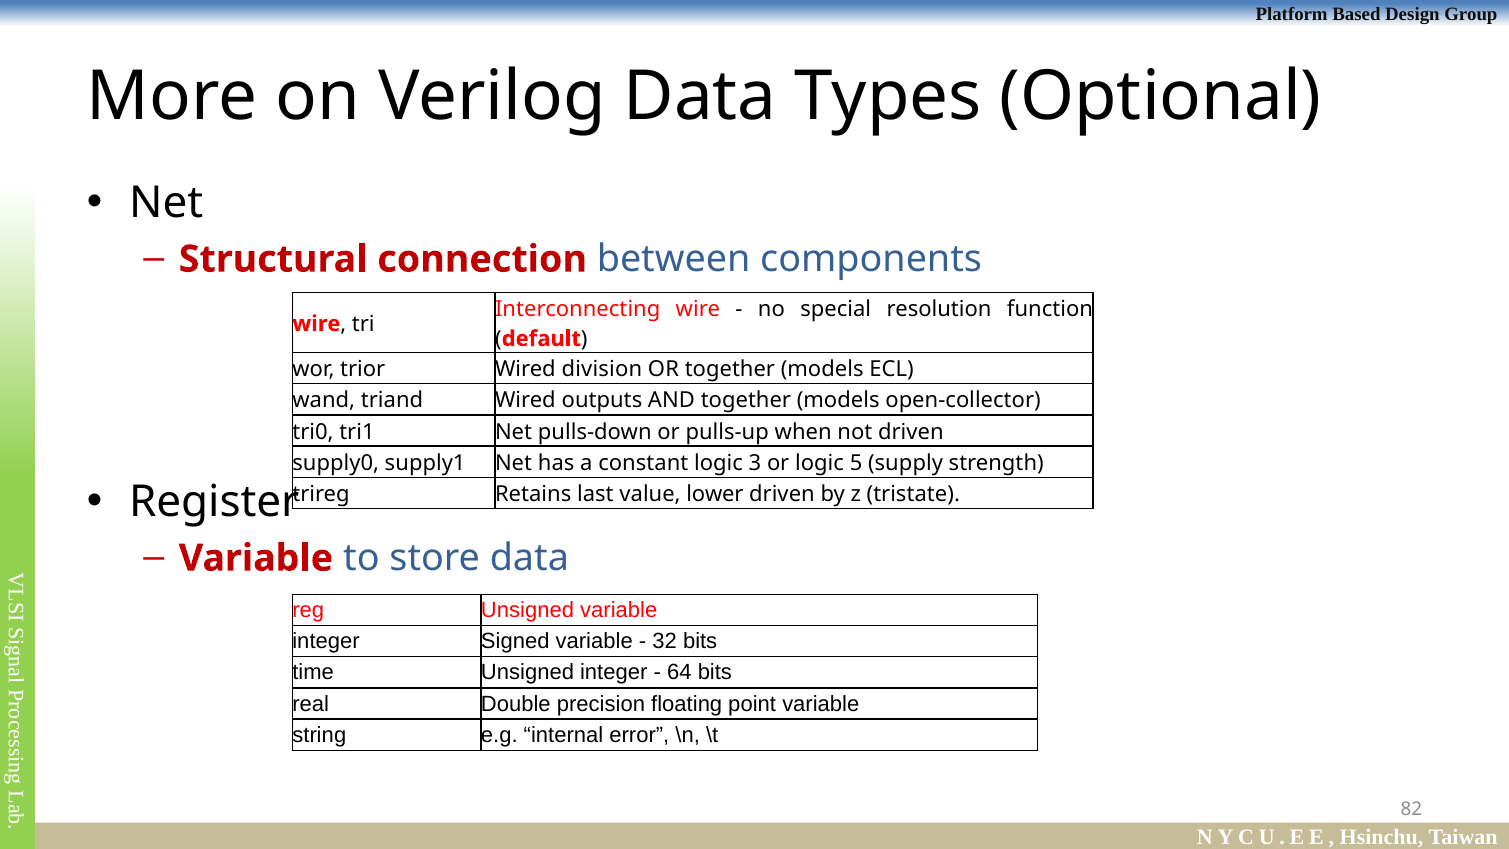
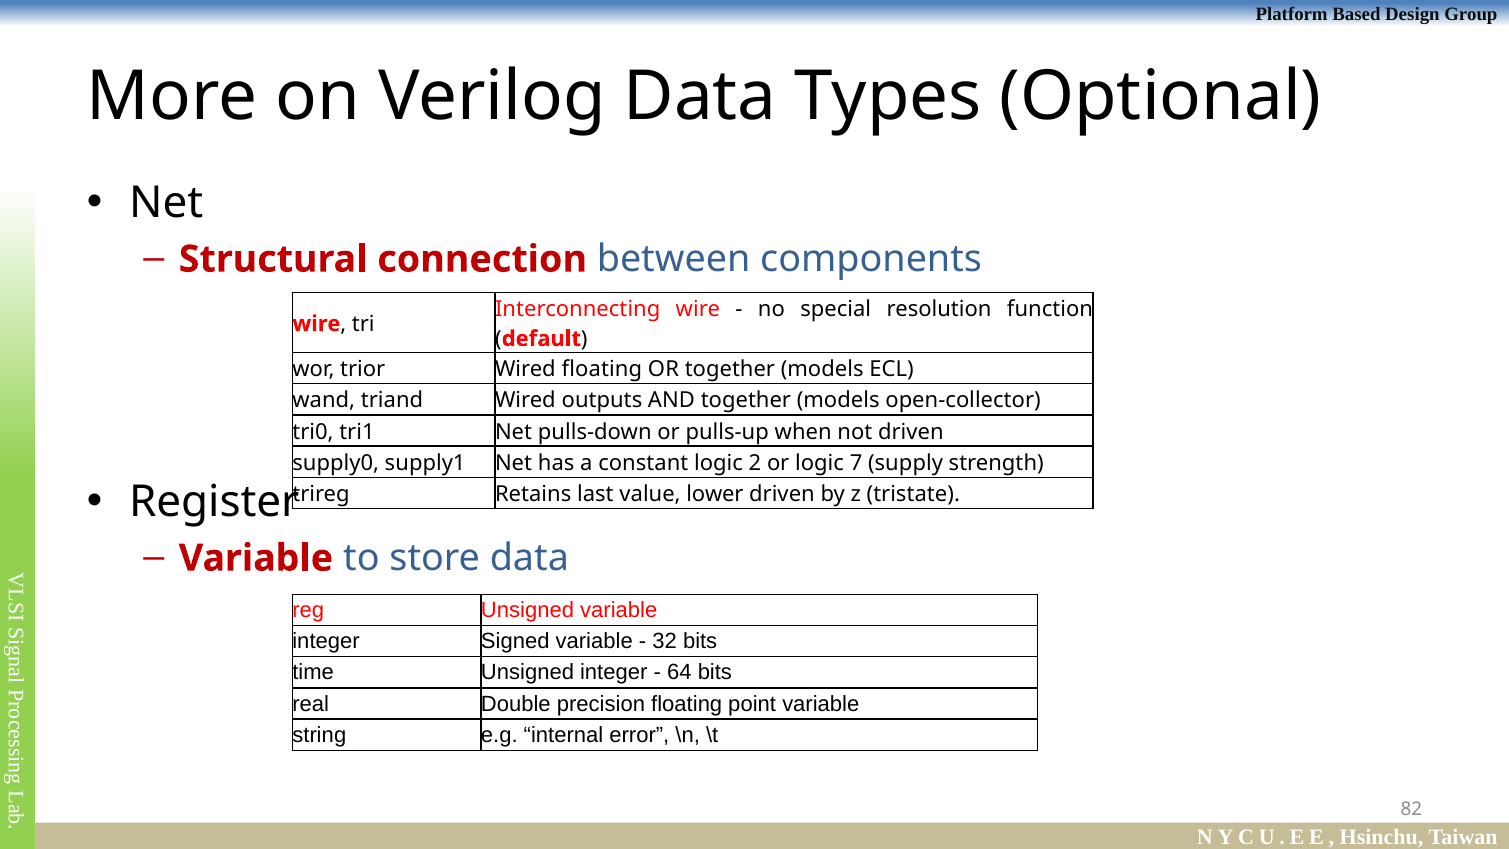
Wired division: division -> floating
3: 3 -> 2
5: 5 -> 7
